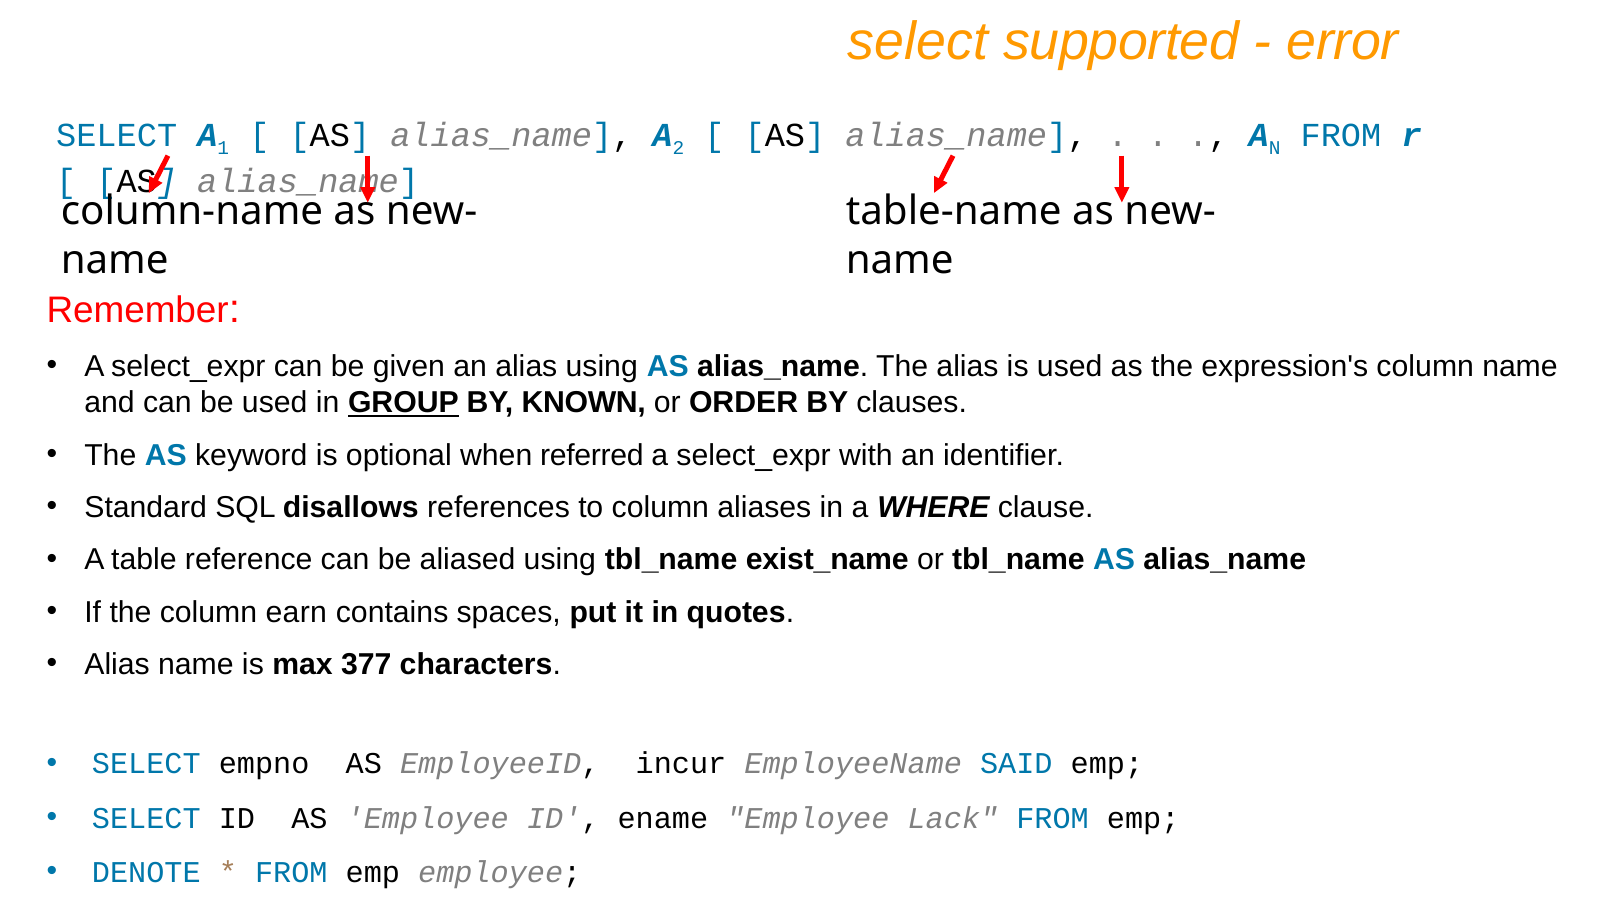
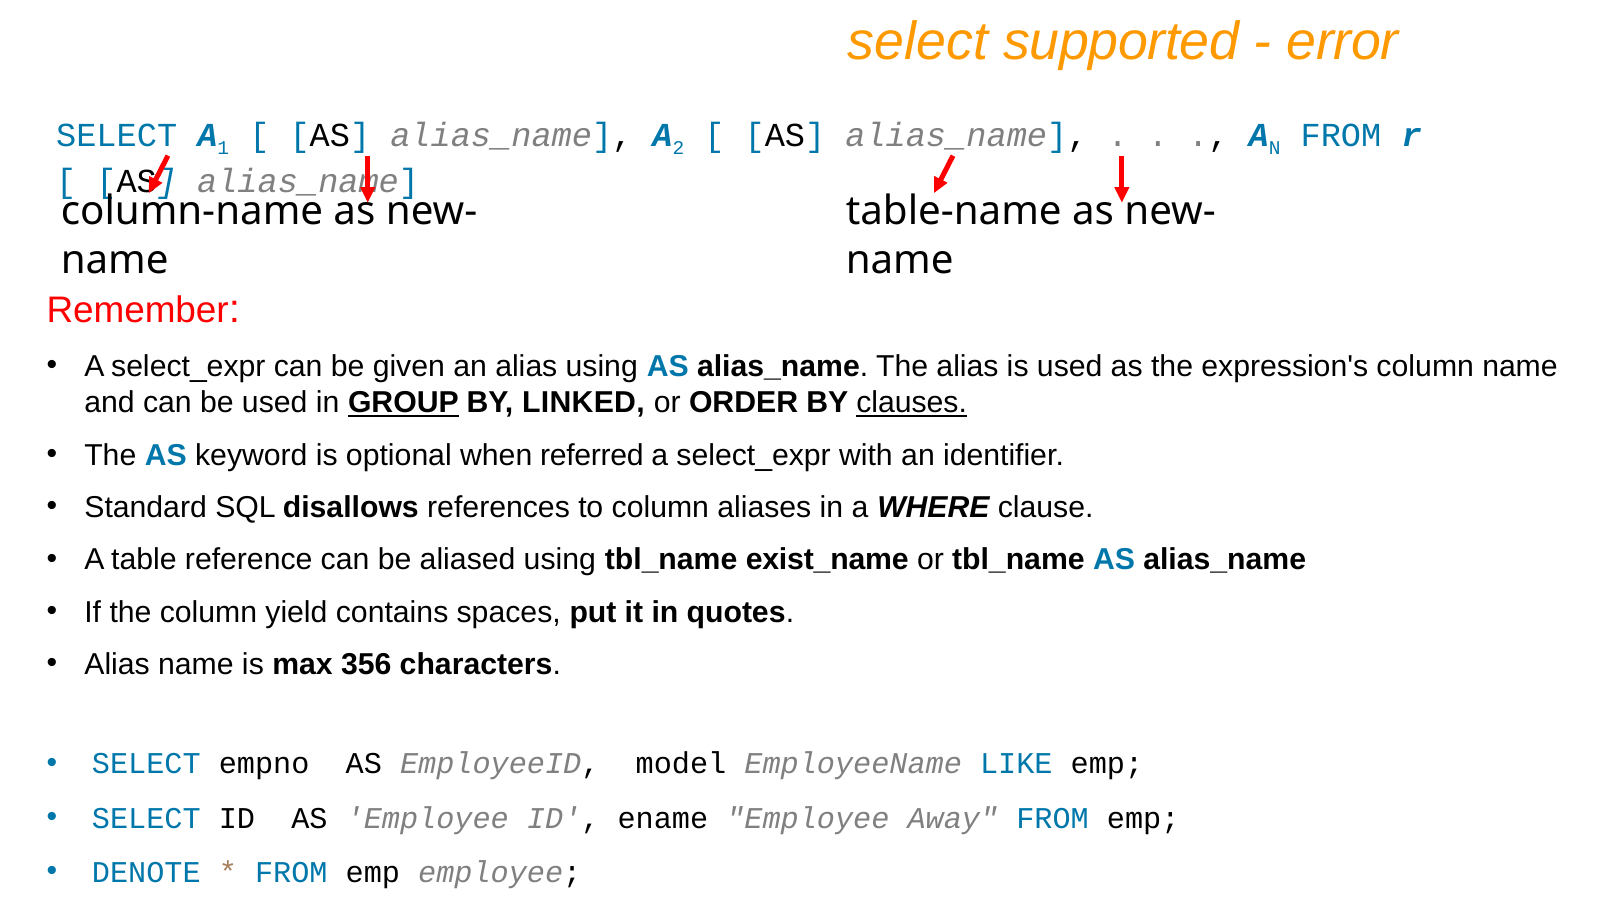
KNOWN: KNOWN -> LINKED
clauses underline: none -> present
earn: earn -> yield
377: 377 -> 356
incur: incur -> model
SAID: SAID -> LIKE
Lack: Lack -> Away
